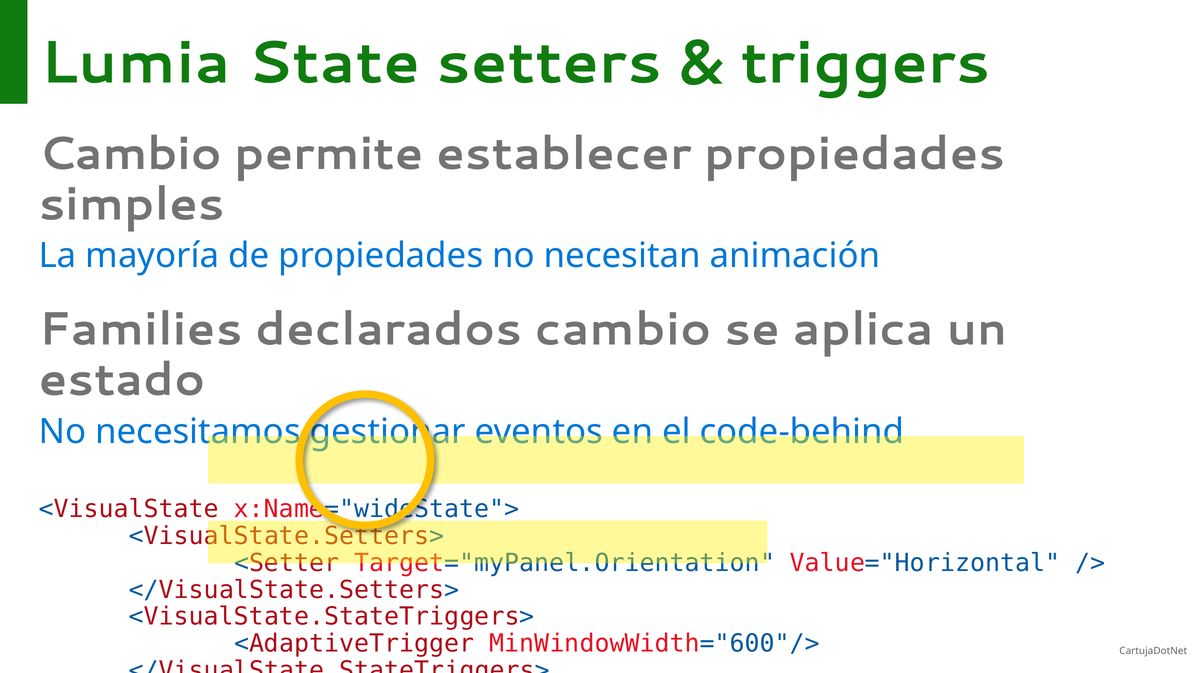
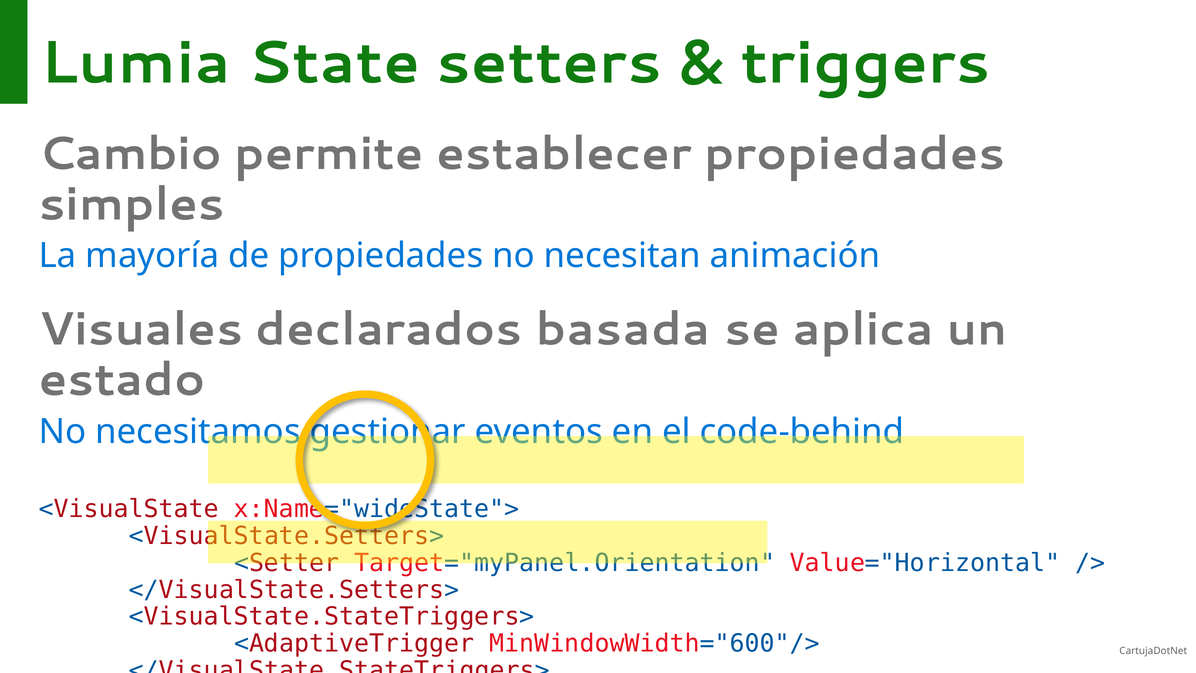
Families: Families -> Visuales
declarados cambio: cambio -> basada
